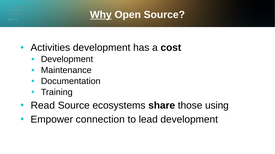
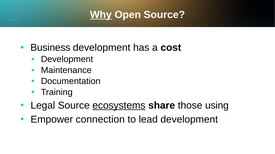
Activities: Activities -> Business
Read: Read -> Legal
ecosystems underline: none -> present
